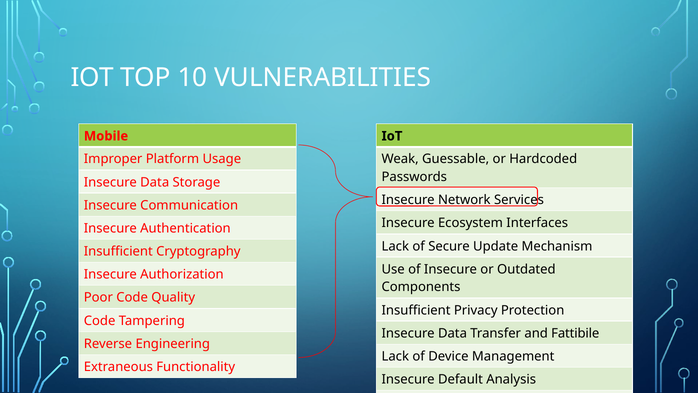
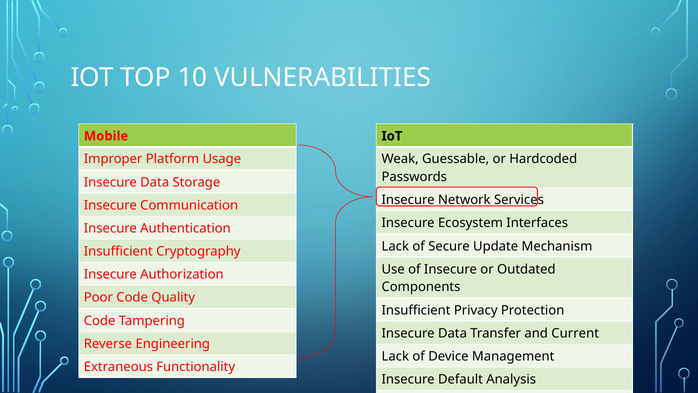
Fattibile: Fattibile -> Current
